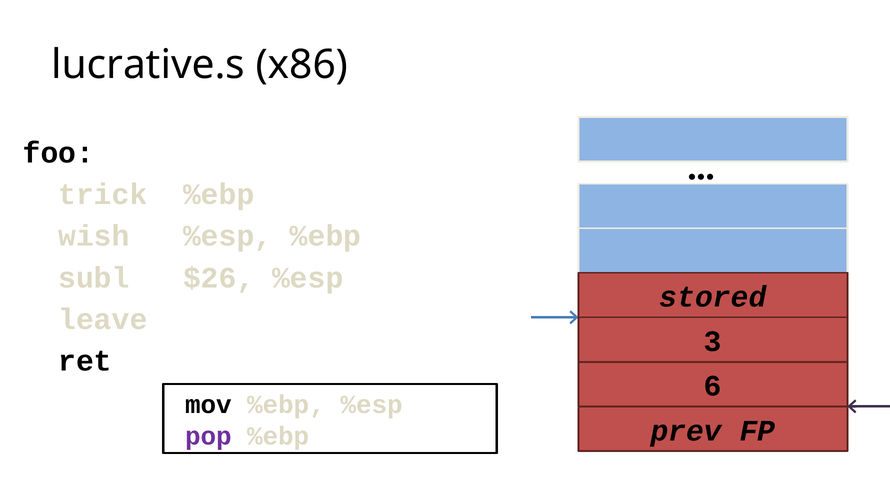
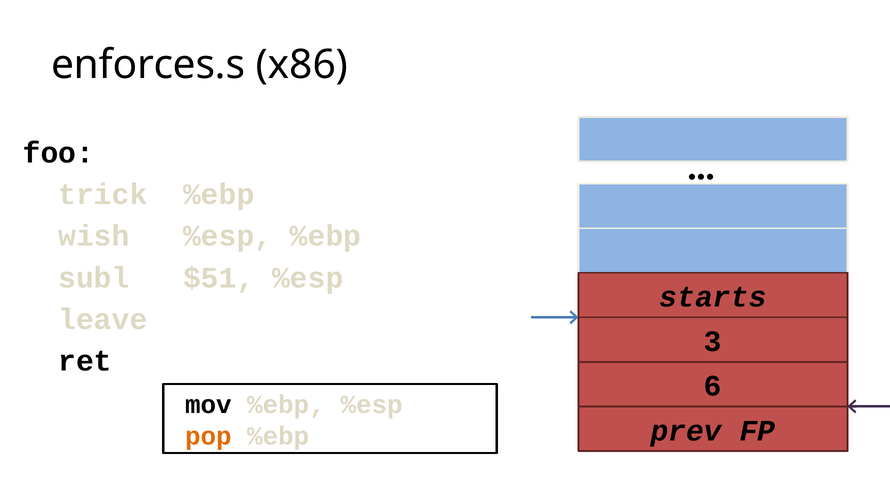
lucrative.s: lucrative.s -> enforces.s
$26: $26 -> $51
stored: stored -> starts
pop colour: purple -> orange
